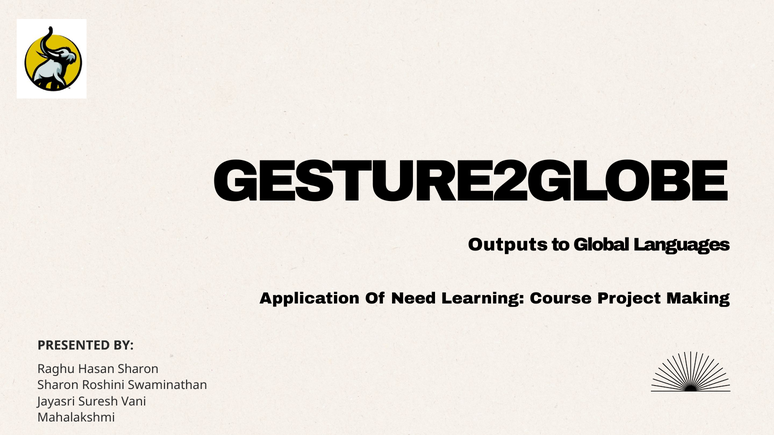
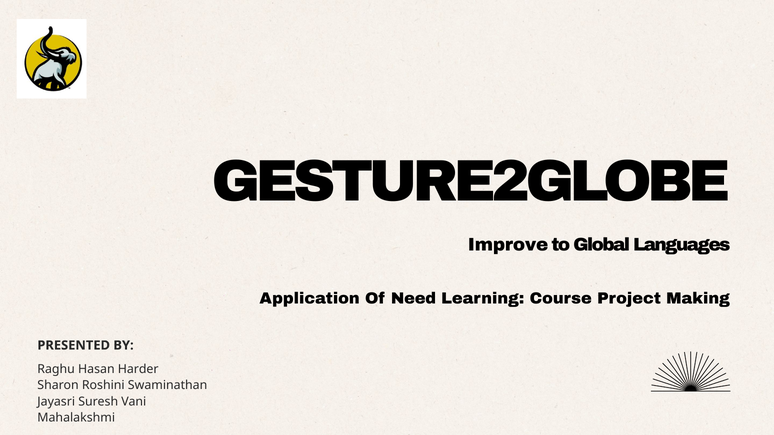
Outputs: Outputs -> Improve
Hasan Sharon: Sharon -> Harder
